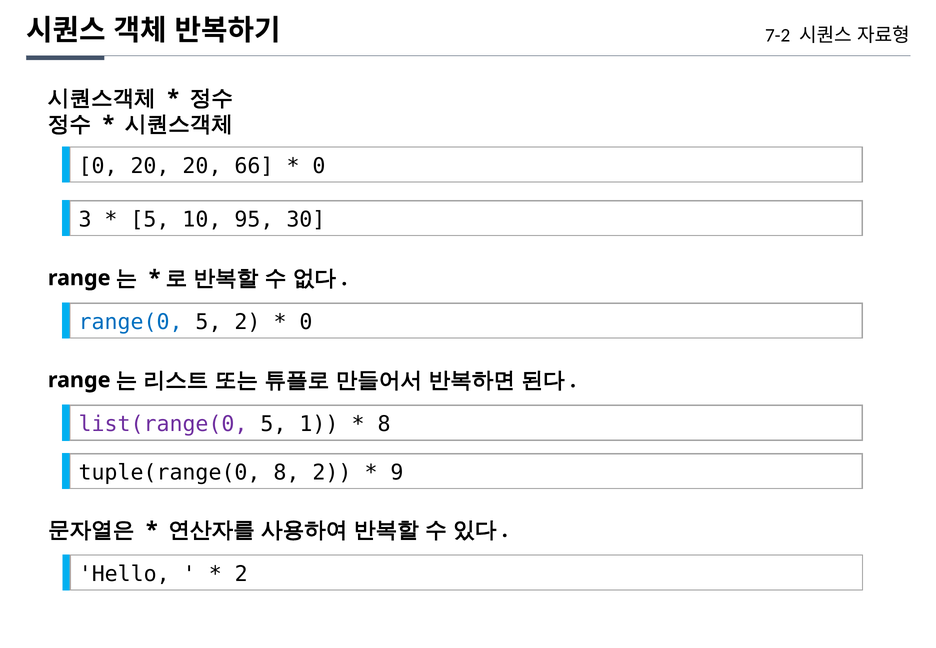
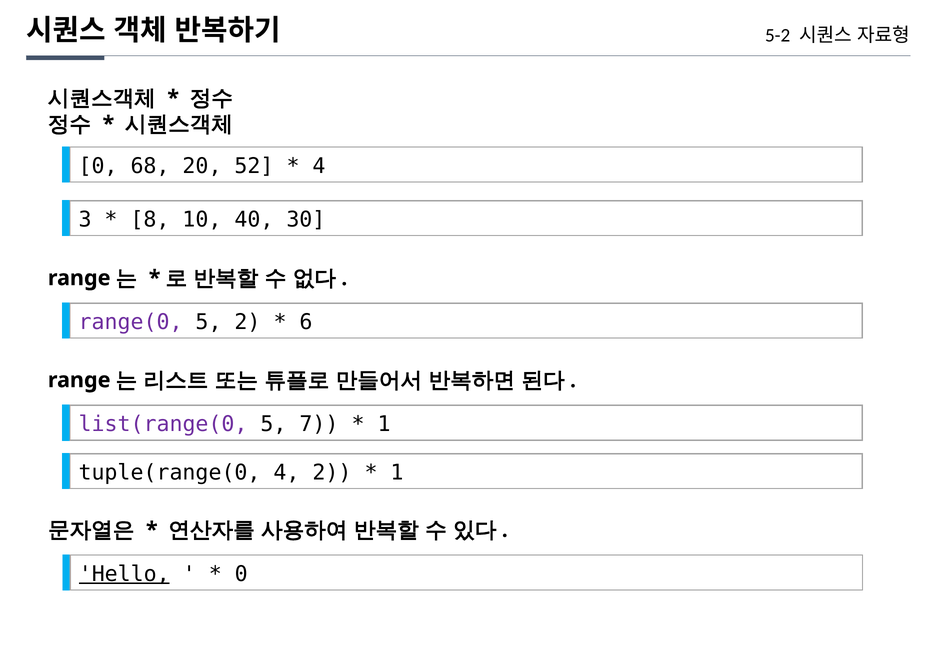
7-2: 7-2 -> 5-2
0 20: 20 -> 68
66: 66 -> 52
0 at (319, 166): 0 -> 4
5 at (150, 220): 5 -> 8
95: 95 -> 40
range(0 colour: blue -> purple
0 at (306, 322): 0 -> 6
1: 1 -> 7
8 at (384, 424): 8 -> 1
tuple(range(0 8: 8 -> 4
9 at (397, 473): 9 -> 1
Hello underline: none -> present
2 at (241, 574): 2 -> 0
